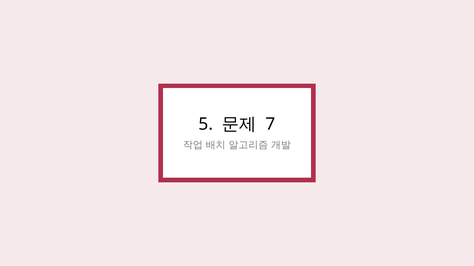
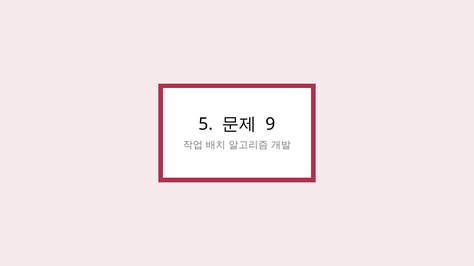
7: 7 -> 9
